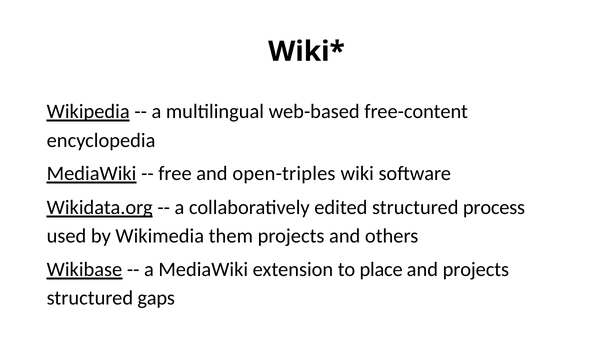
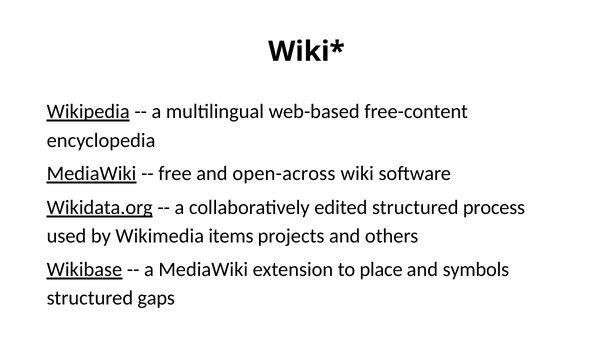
open-triples: open-triples -> open-across
them: them -> items
and projects: projects -> symbols
